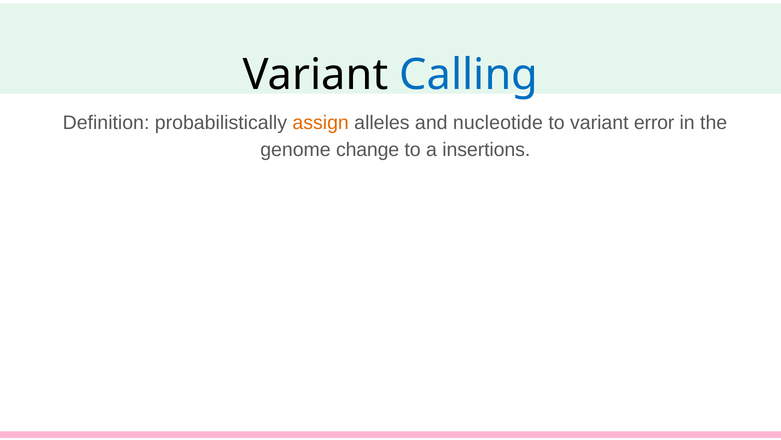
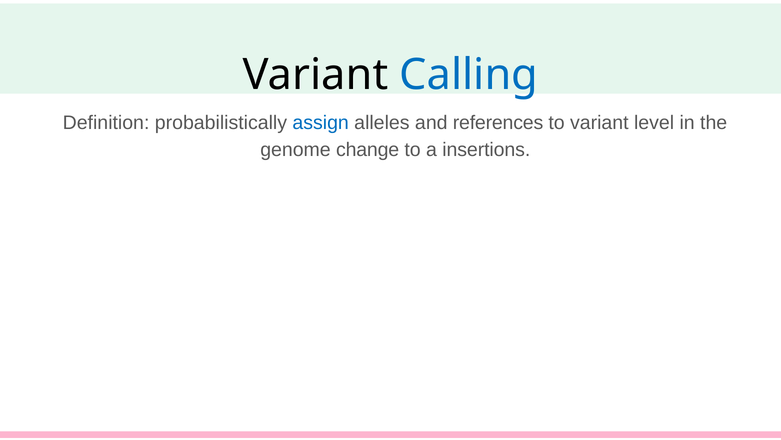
assign colour: orange -> blue
nucleotide: nucleotide -> references
error: error -> level
